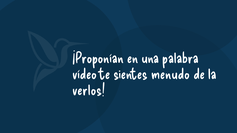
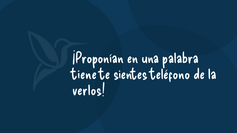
vídeo: vídeo -> tiene
menudo: menudo -> teléfono
